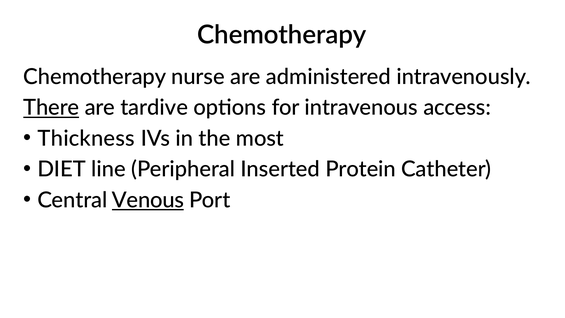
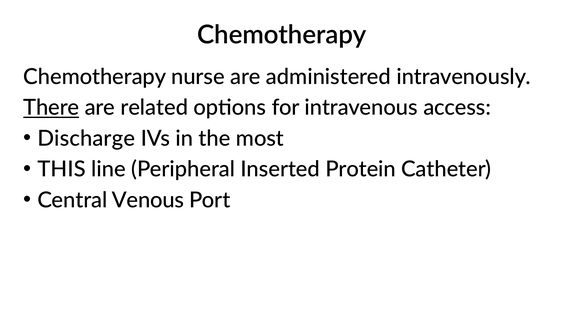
tardive: tardive -> related
Thickness: Thickness -> Discharge
DIET: DIET -> THIS
Venous underline: present -> none
